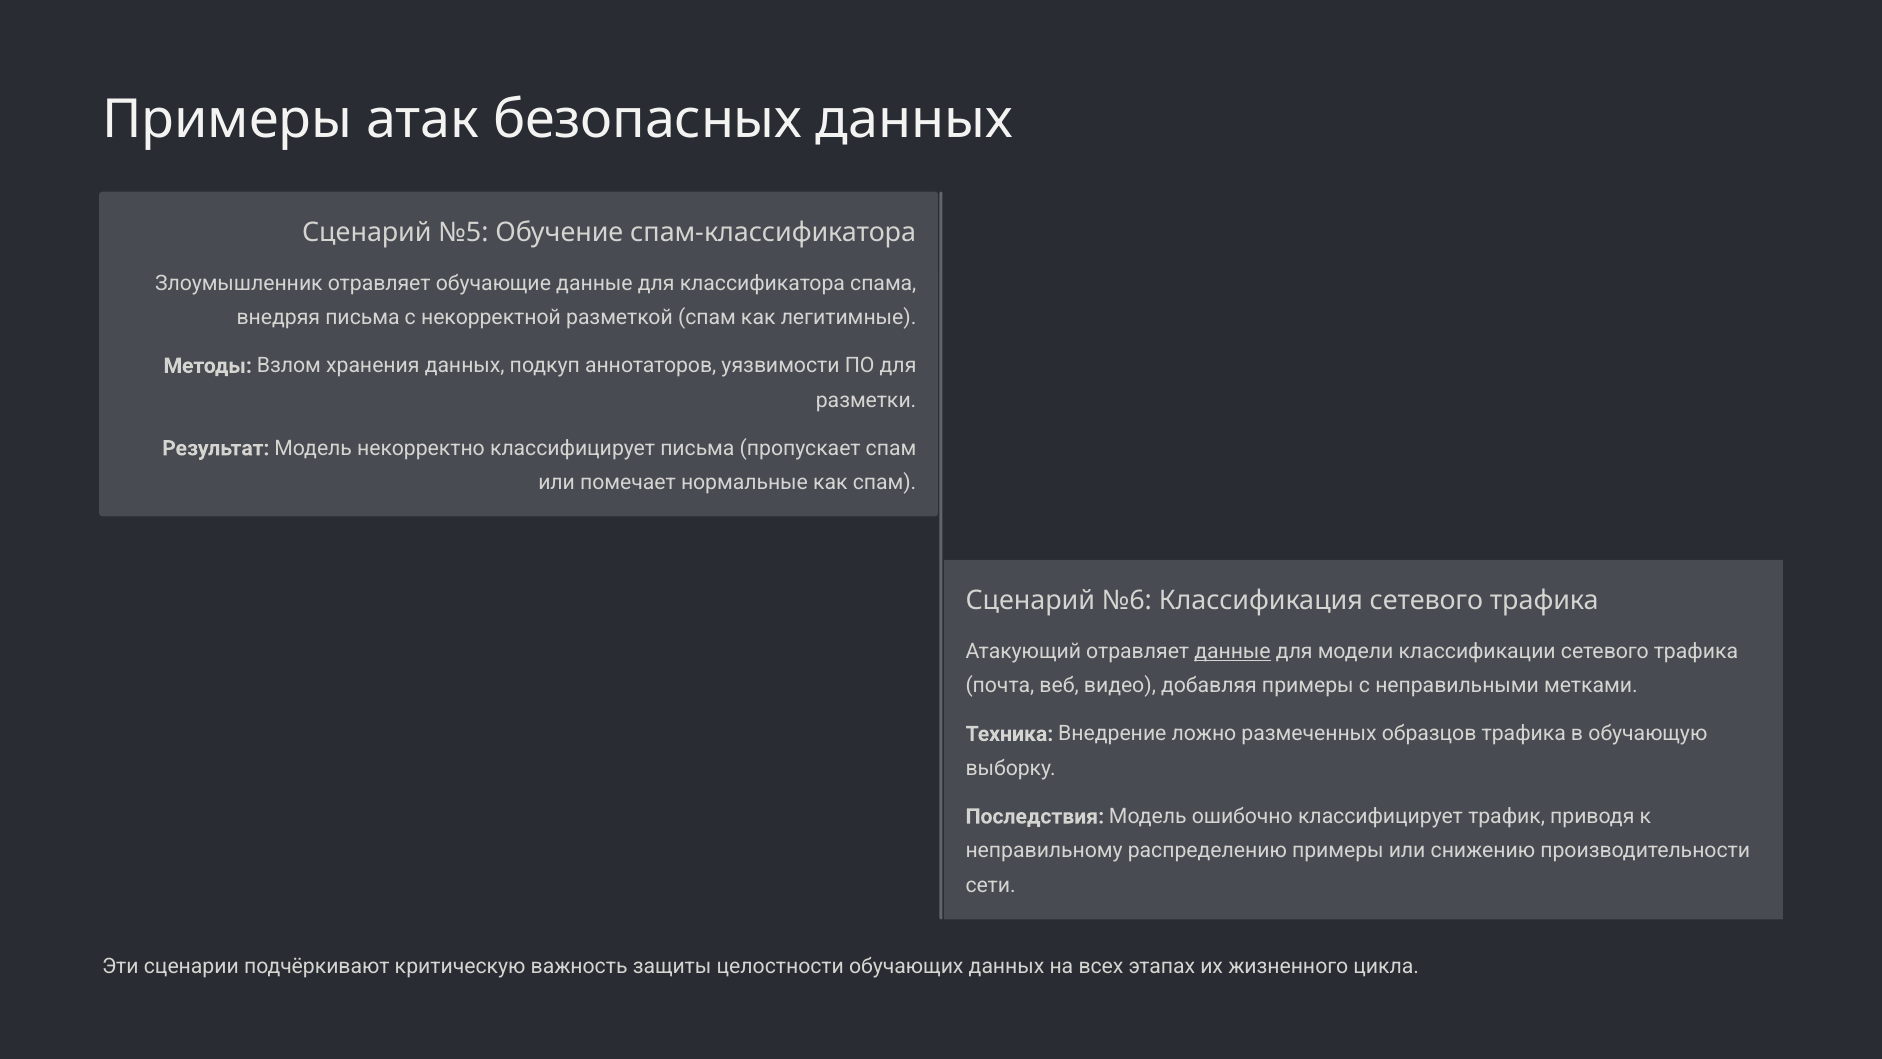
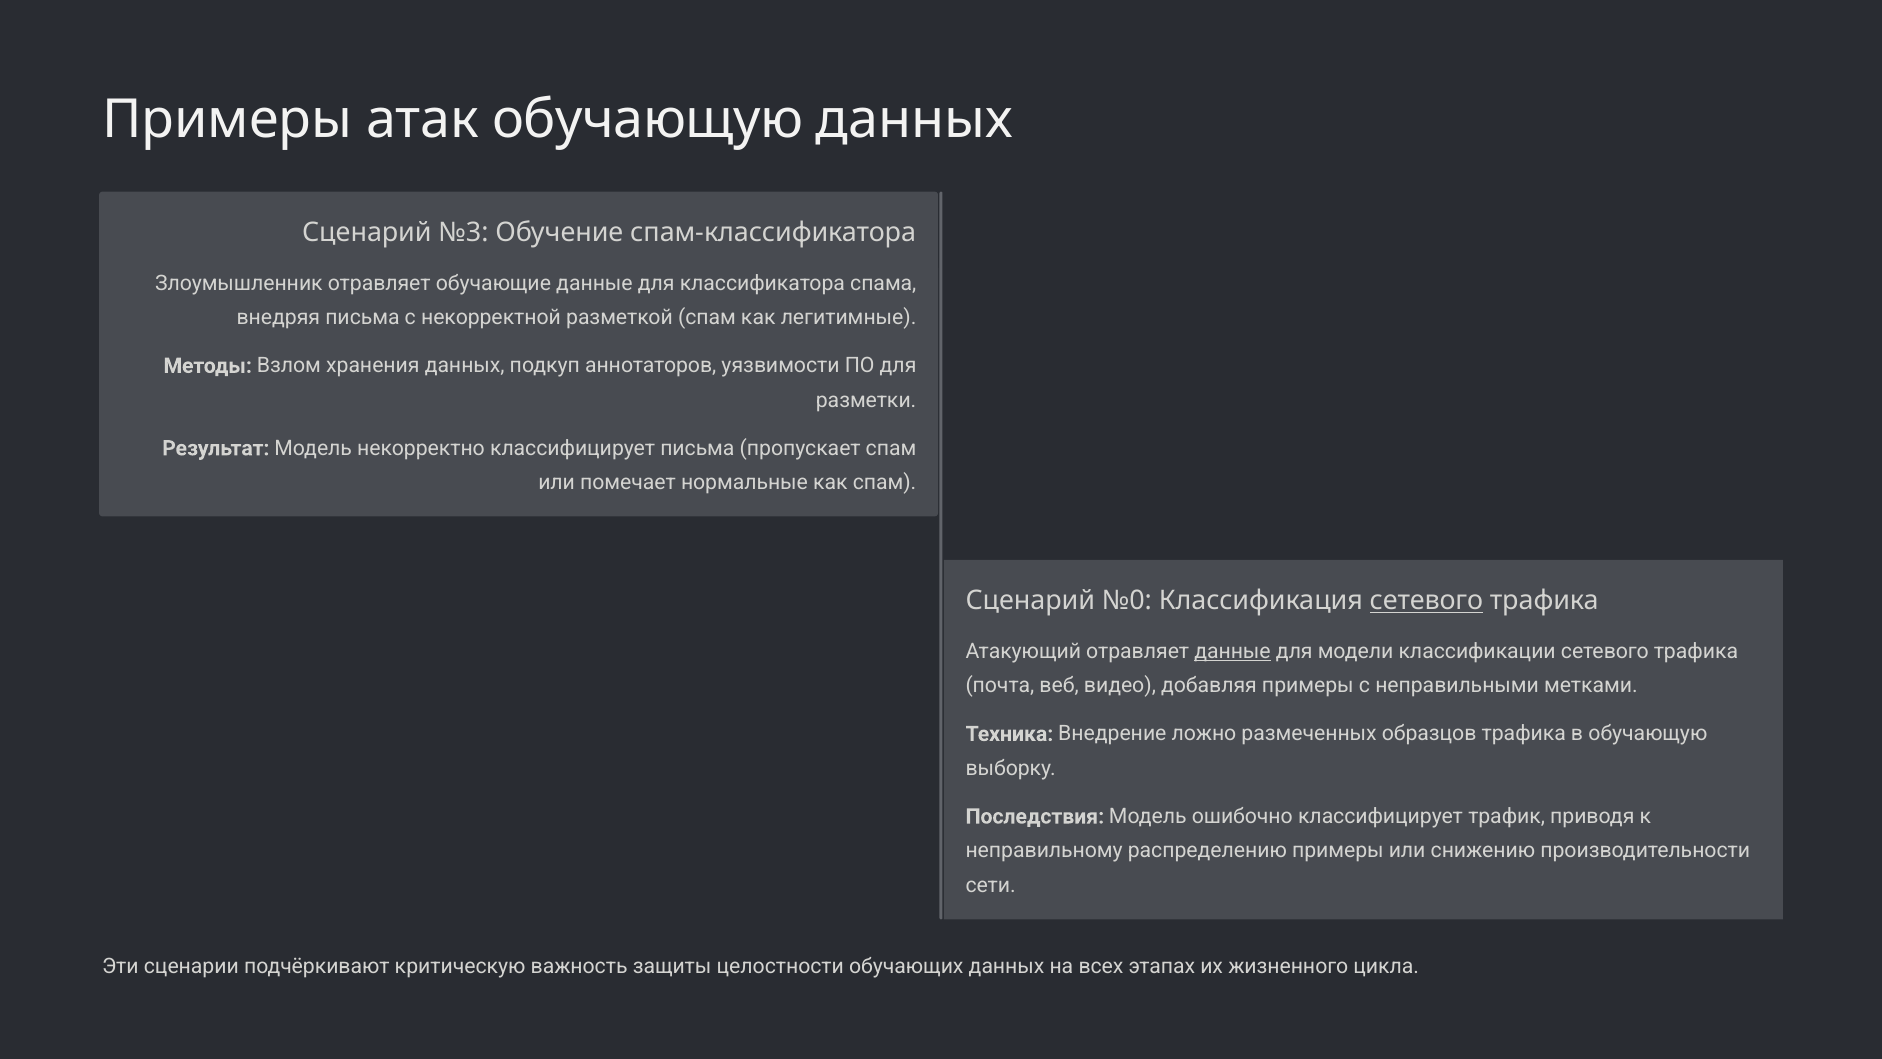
атак безопасных: безопасных -> обучающую
№5: №5 -> №3
№6: №6 -> №0
сетевого at (1426, 601) underline: none -> present
